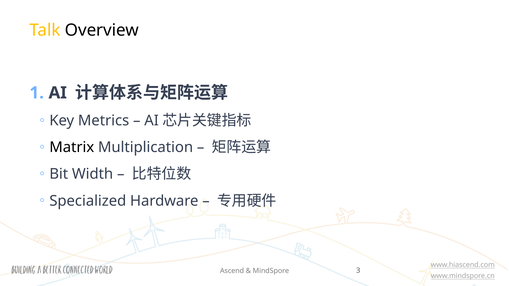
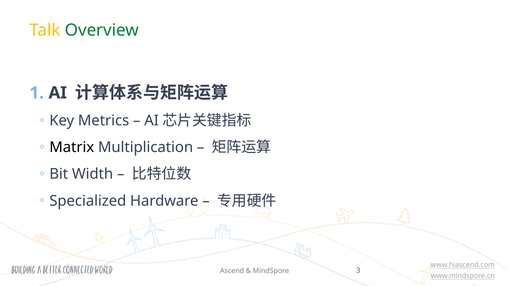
Overview colour: black -> green
